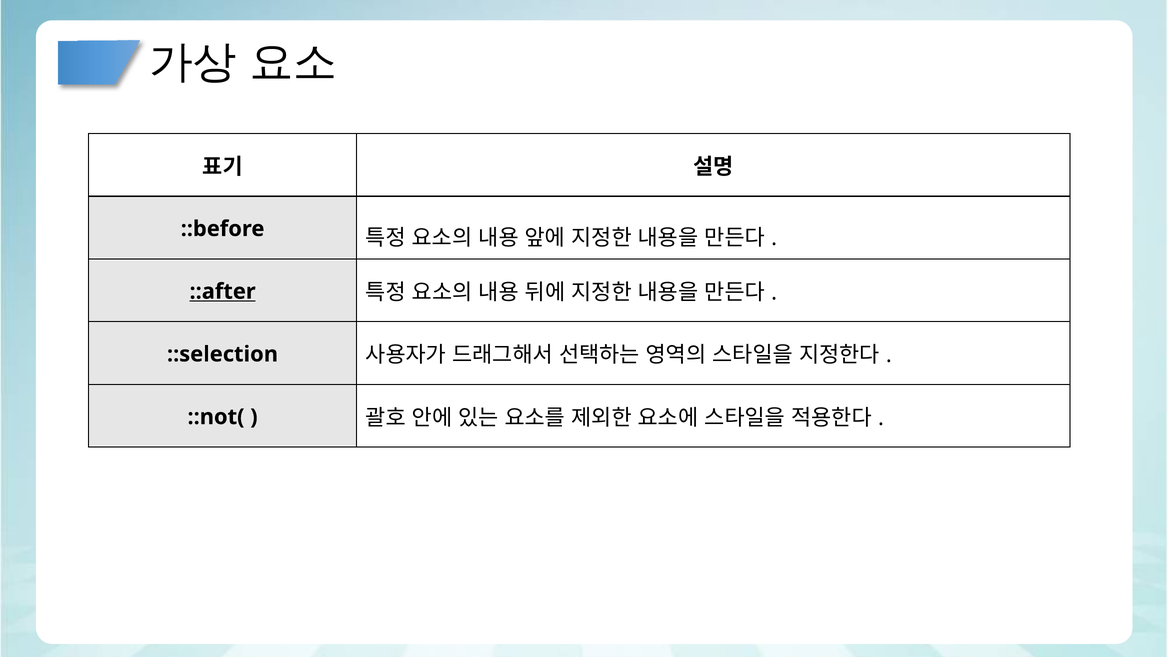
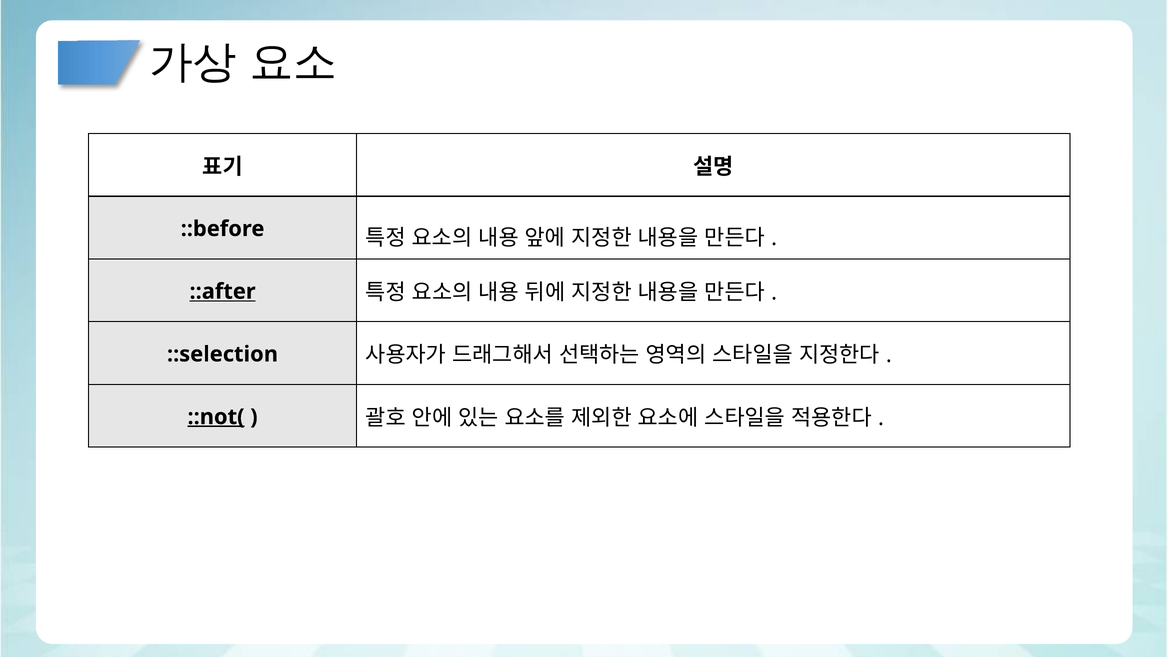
::not( underline: none -> present
